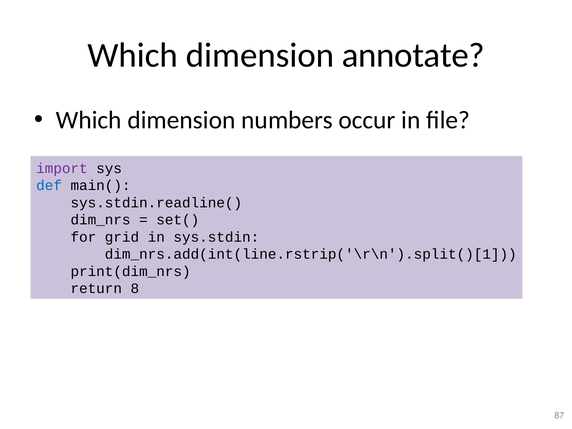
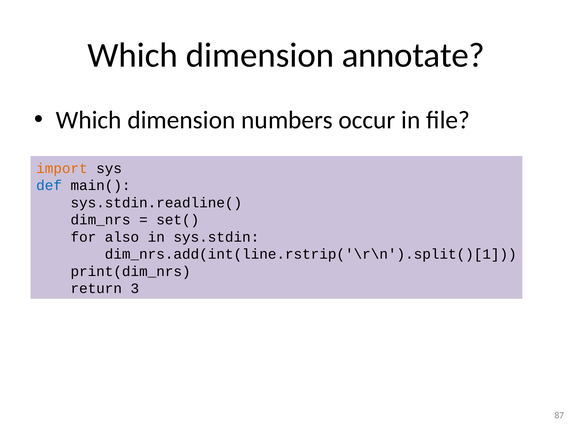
import colour: purple -> orange
grid: grid -> also
8: 8 -> 3
